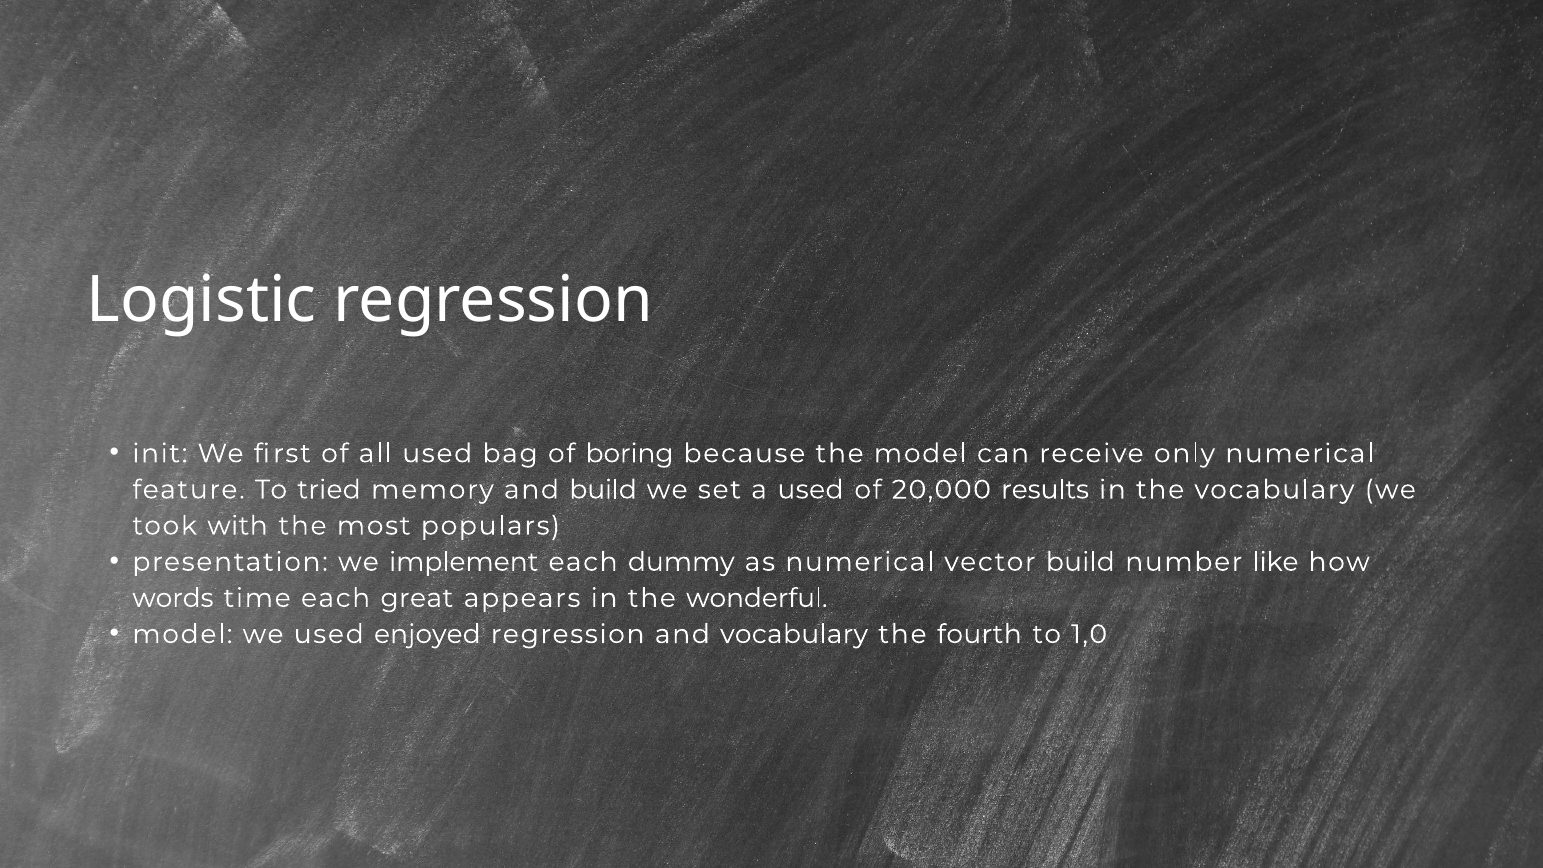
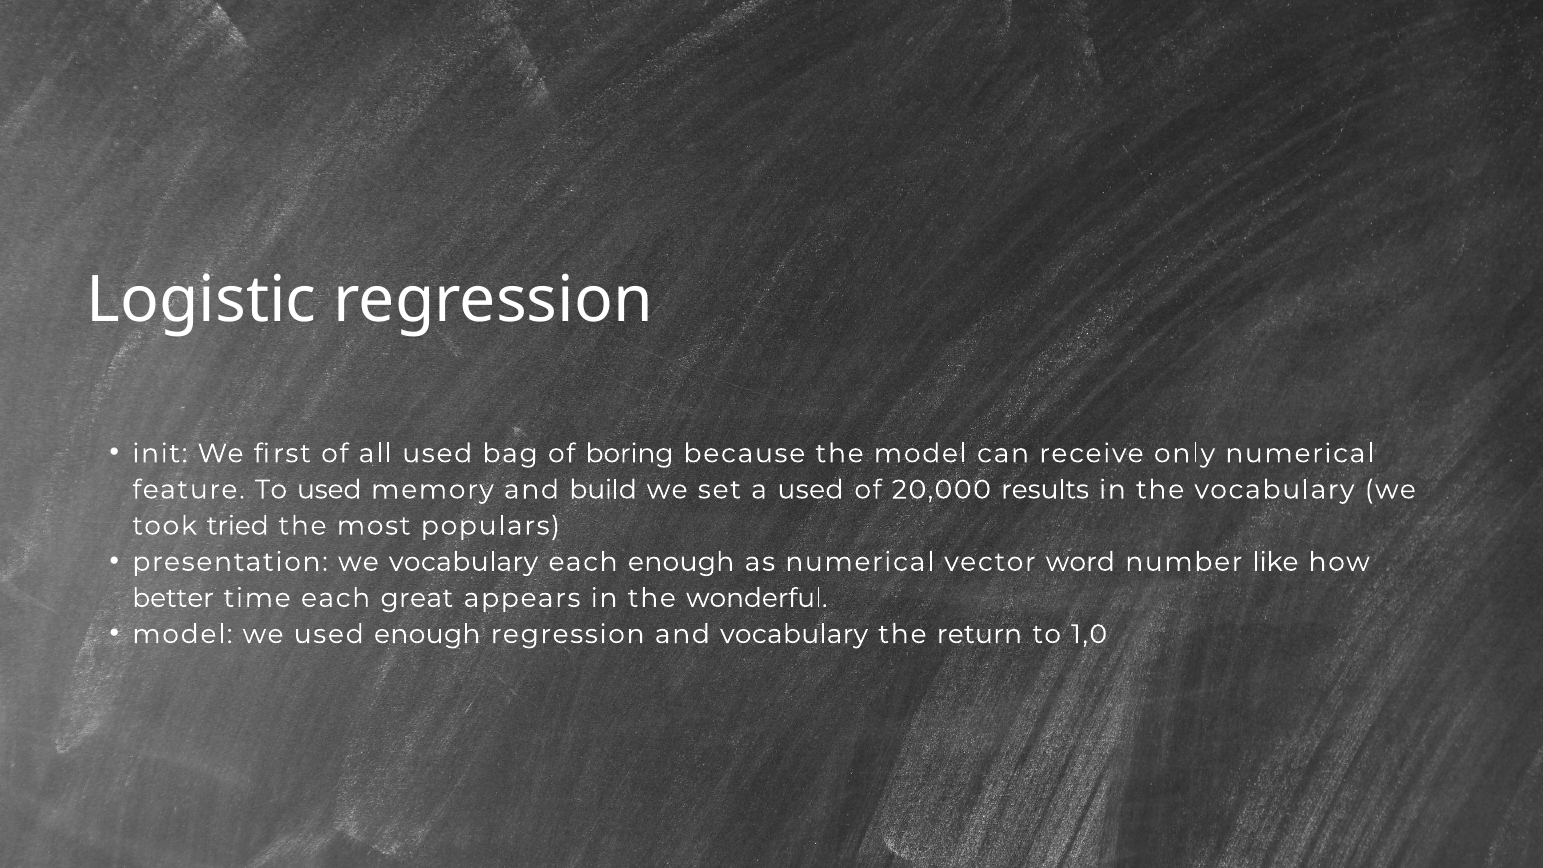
To tried: tried -> used
with: with -> tried
we implement: implement -> vocabulary
each dummy: dummy -> enough
vector build: build -> word
words: words -> better
used enjoyed: enjoyed -> enough
fourth: fourth -> return
